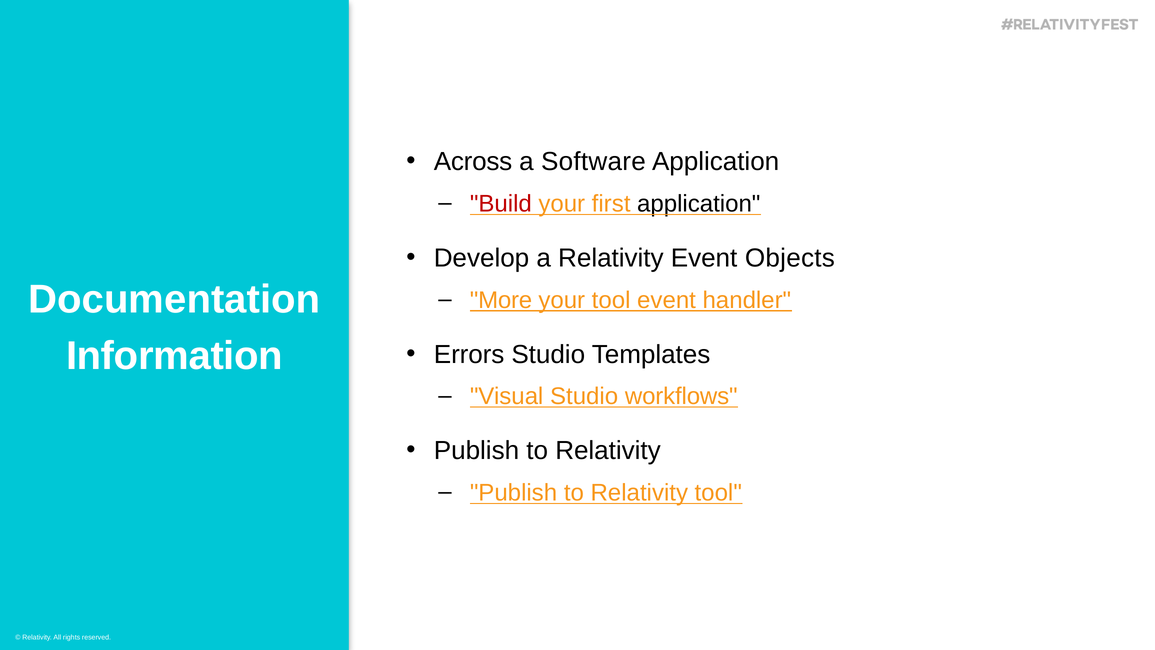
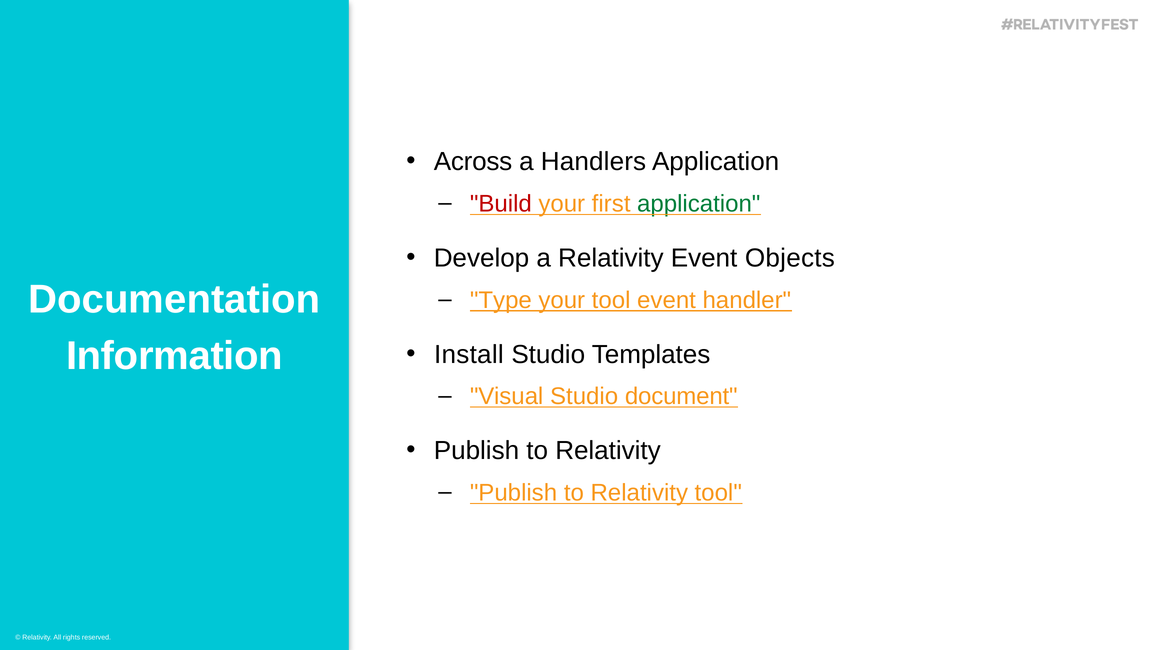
Software: Software -> Handlers
application at (699, 204) colour: black -> green
More: More -> Type
Errors: Errors -> Install
workflows: workflows -> document
